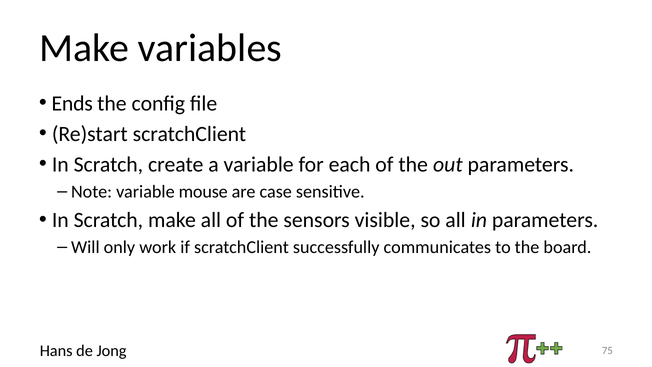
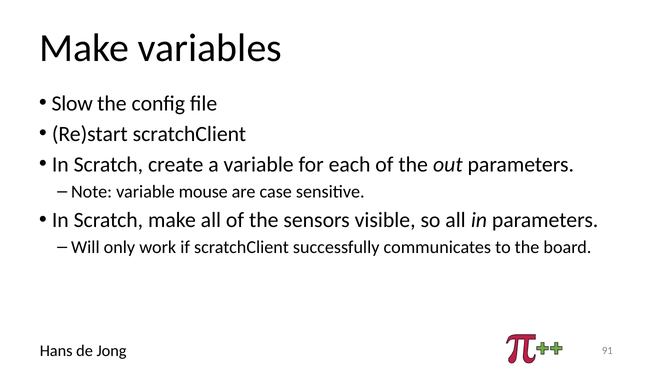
Ends: Ends -> Slow
75: 75 -> 91
